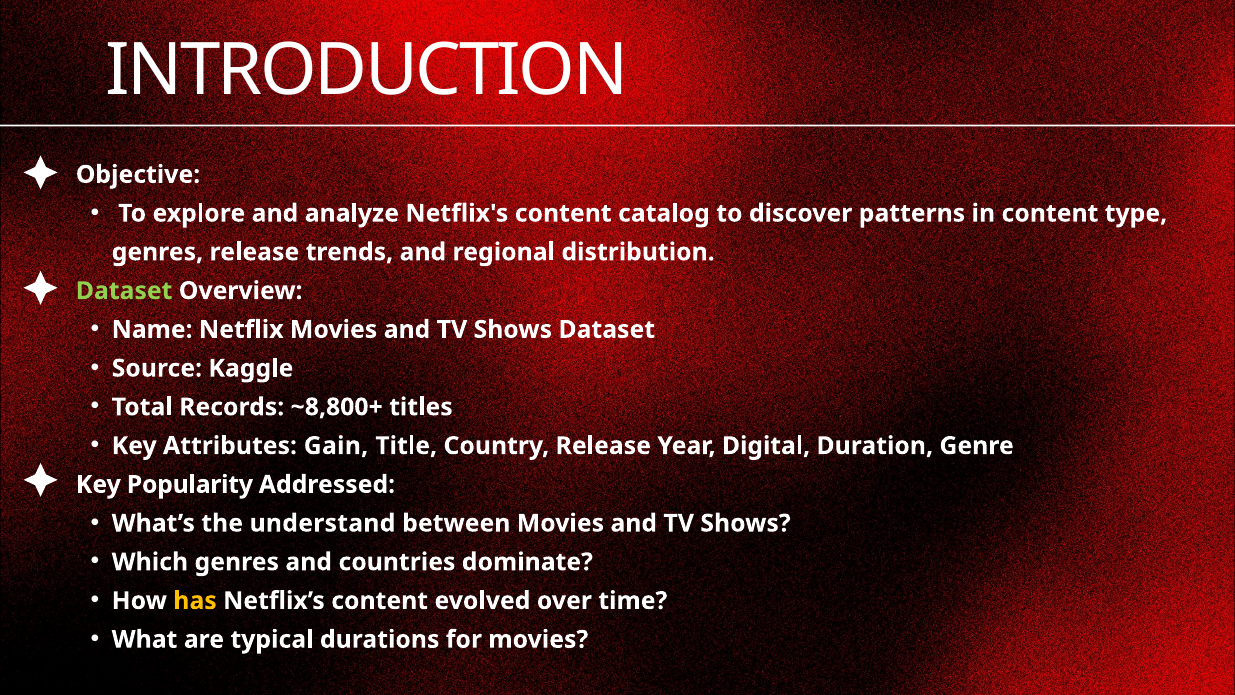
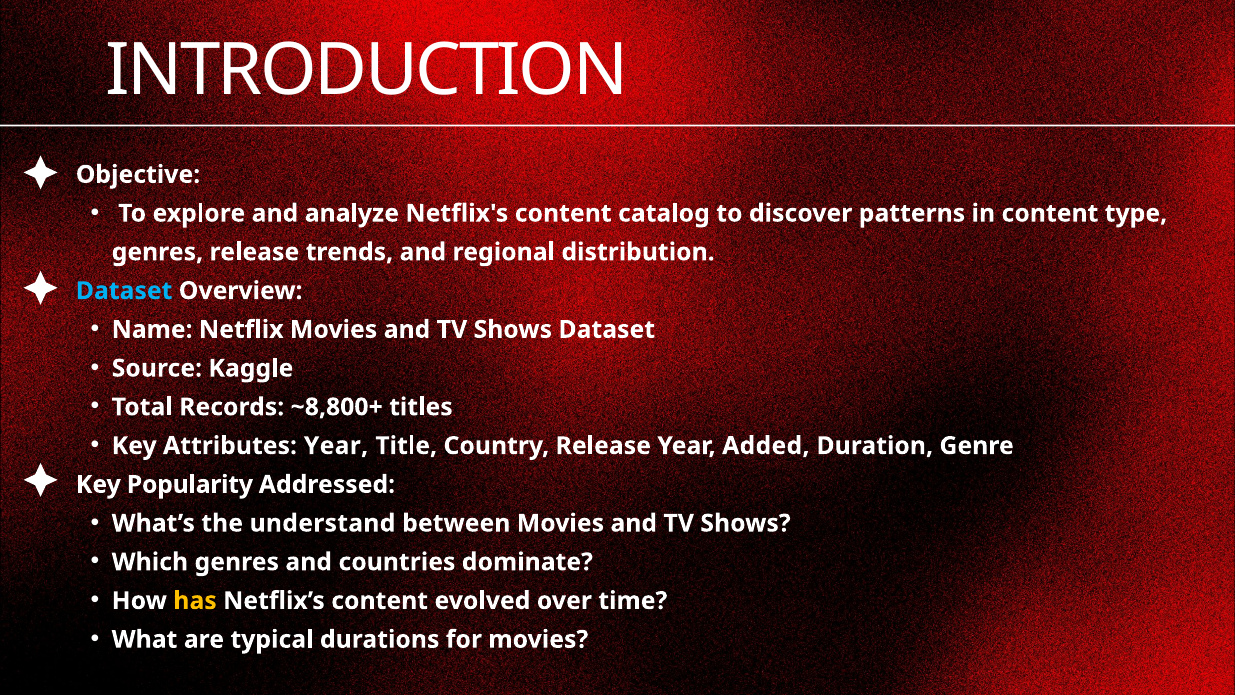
Dataset at (124, 291) colour: light green -> light blue
Attributes Gain: Gain -> Year
Digital: Digital -> Added
